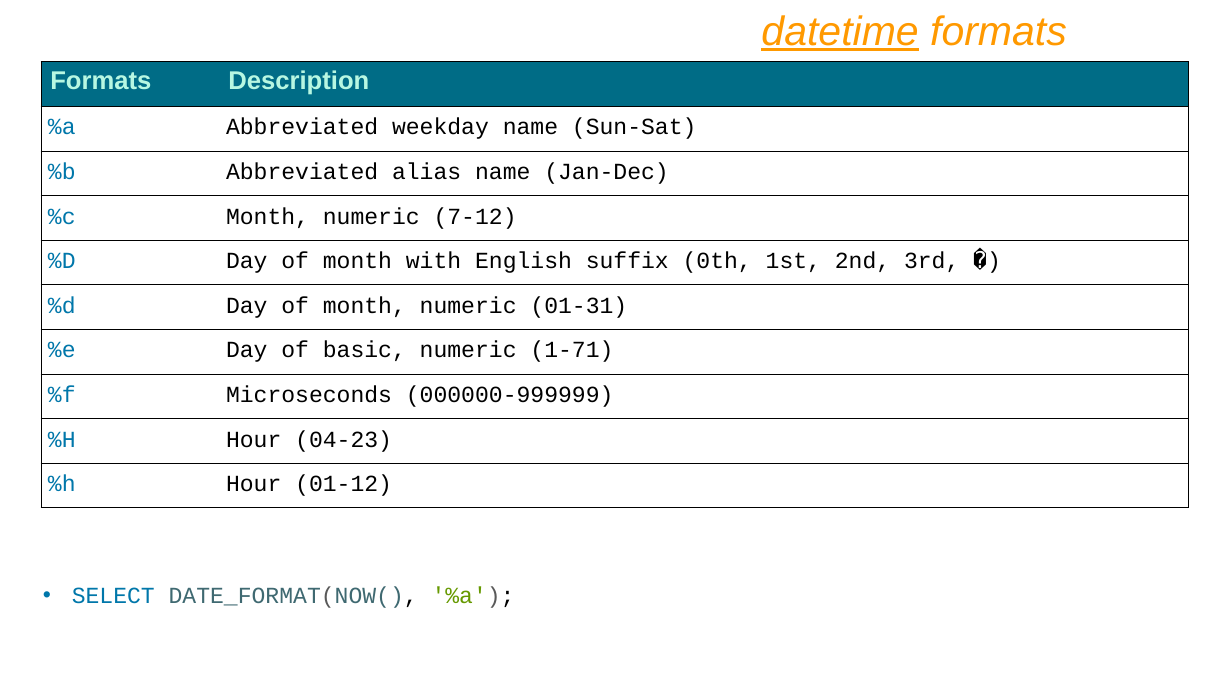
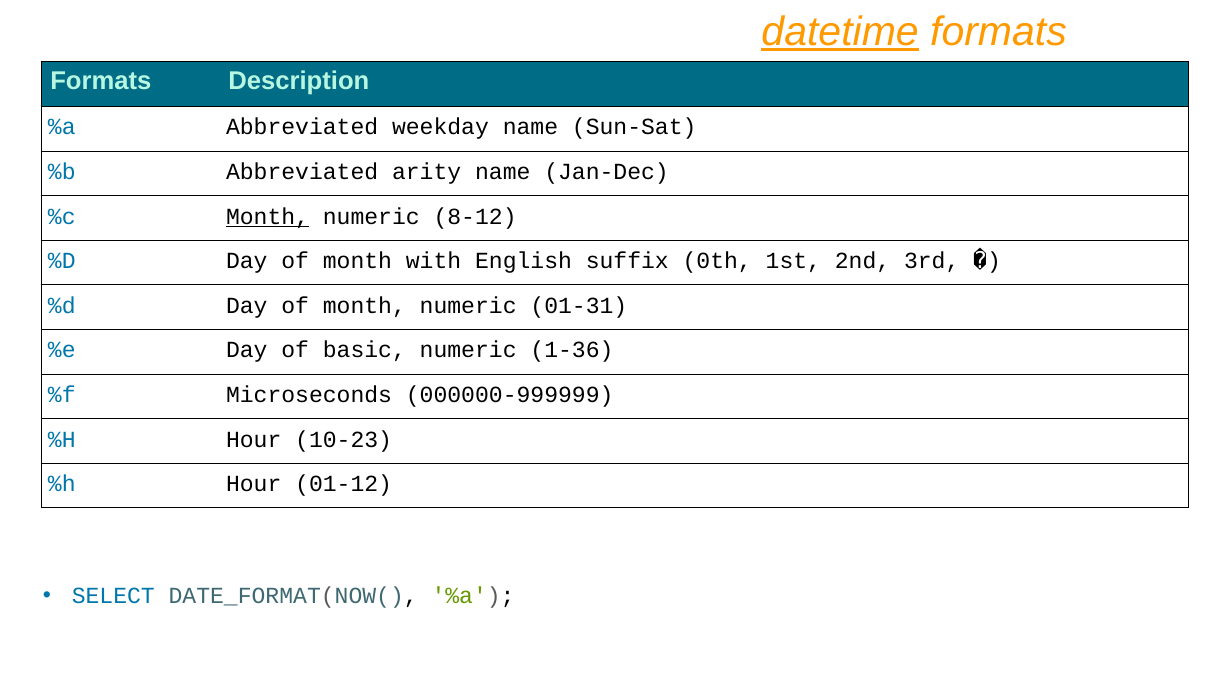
alias: alias -> arity
Month at (268, 216) underline: none -> present
7-12: 7-12 -> 8-12
1-71: 1-71 -> 1-36
04-23: 04-23 -> 10-23
